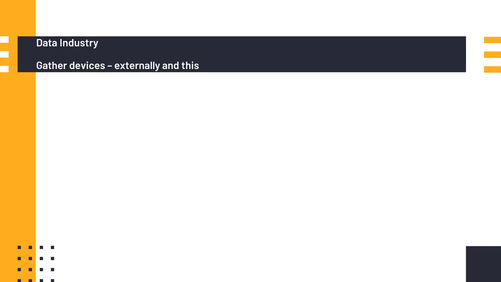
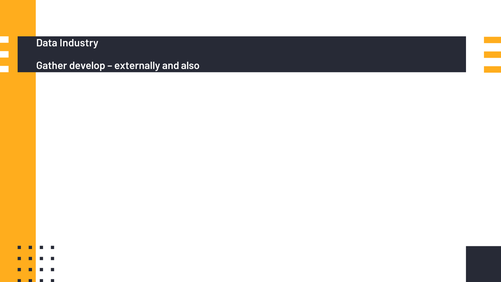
devices: devices -> develop
this: this -> also
